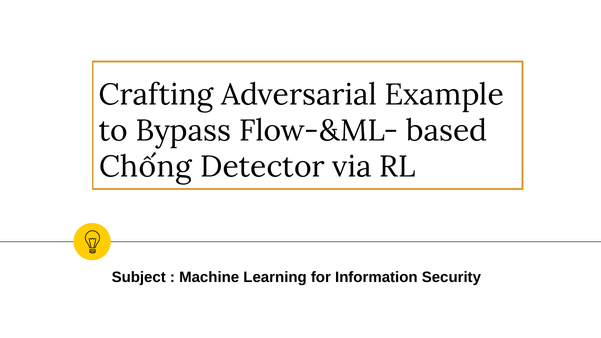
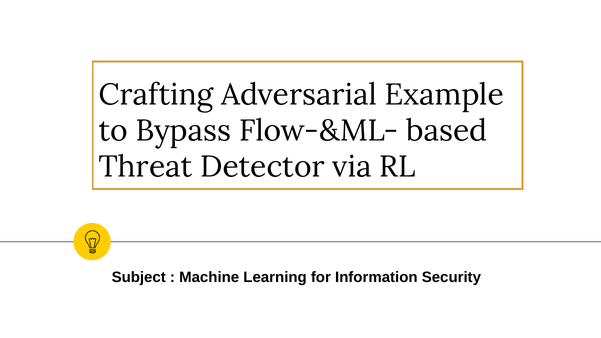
Chống: Chống -> Threat
